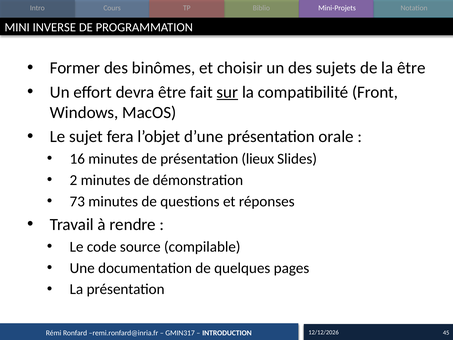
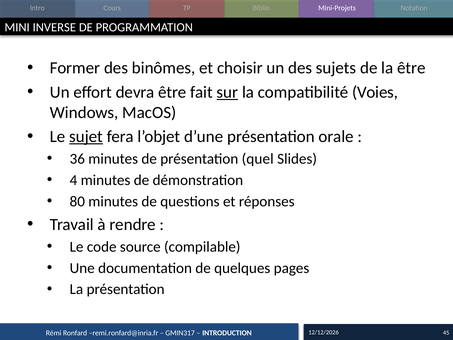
Front: Front -> Voies
sujet underline: none -> present
16: 16 -> 36
lieux: lieux -> quel
2: 2 -> 4
73: 73 -> 80
